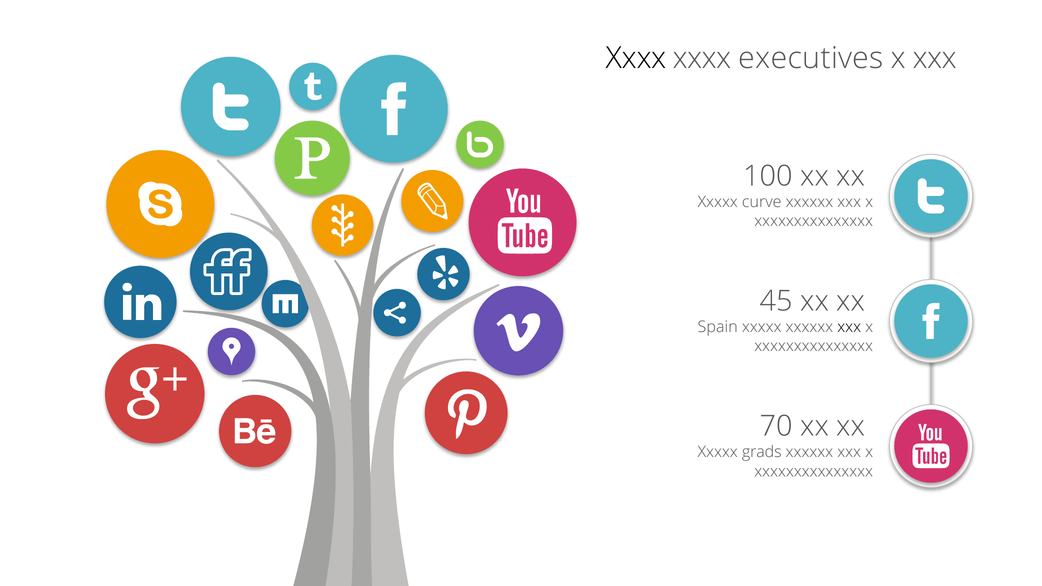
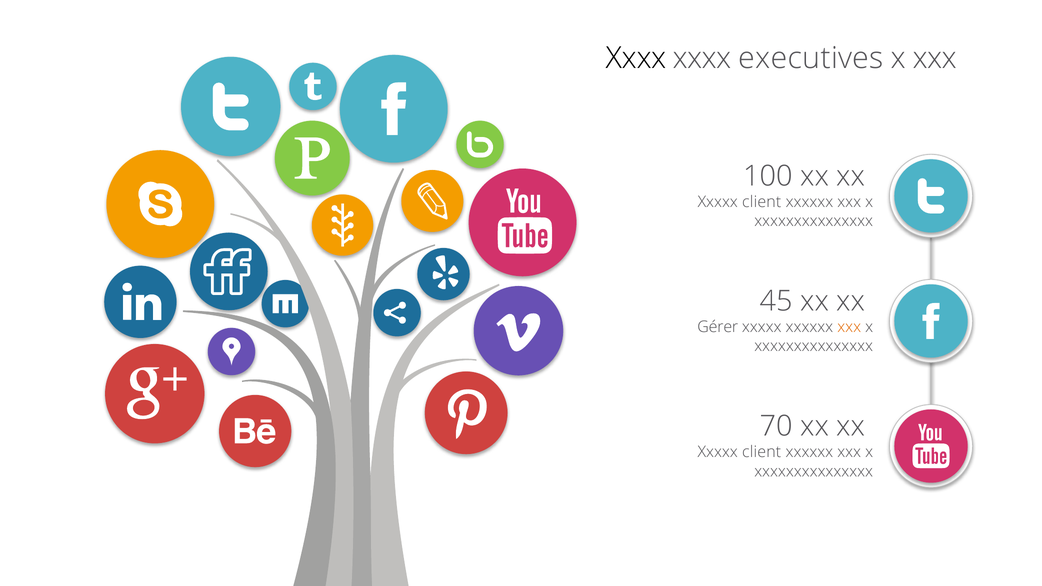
curve at (762, 202): curve -> client
Spain: Spain -> Gérer
xxx at (849, 327) colour: black -> orange
grads at (762, 452): grads -> client
